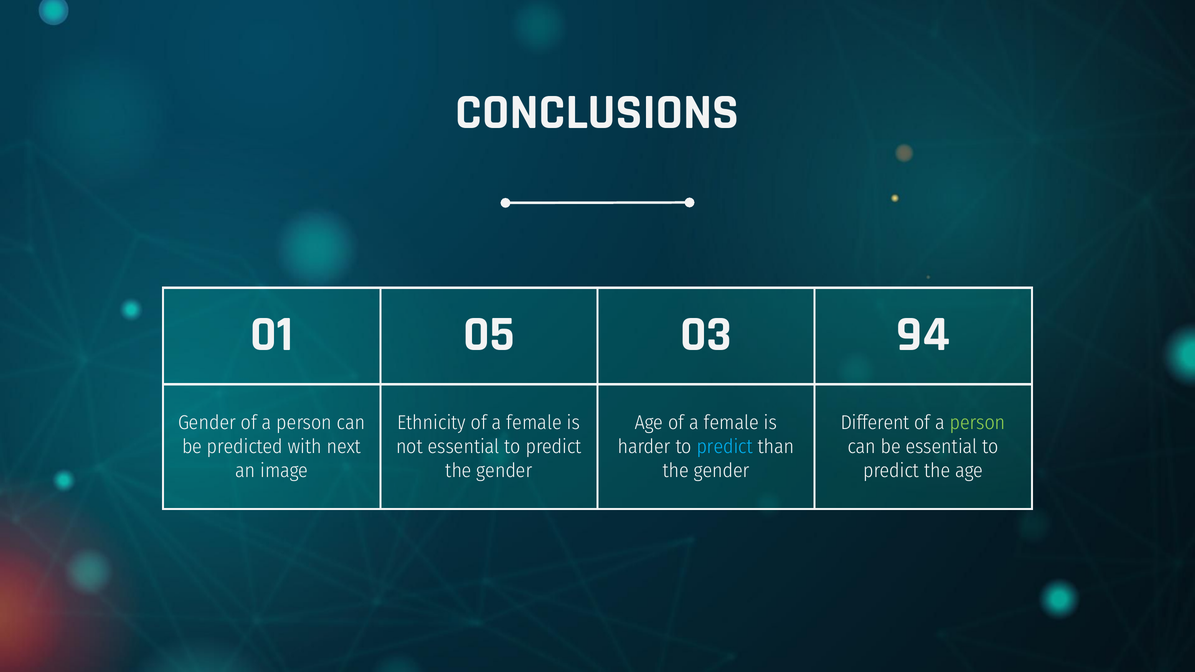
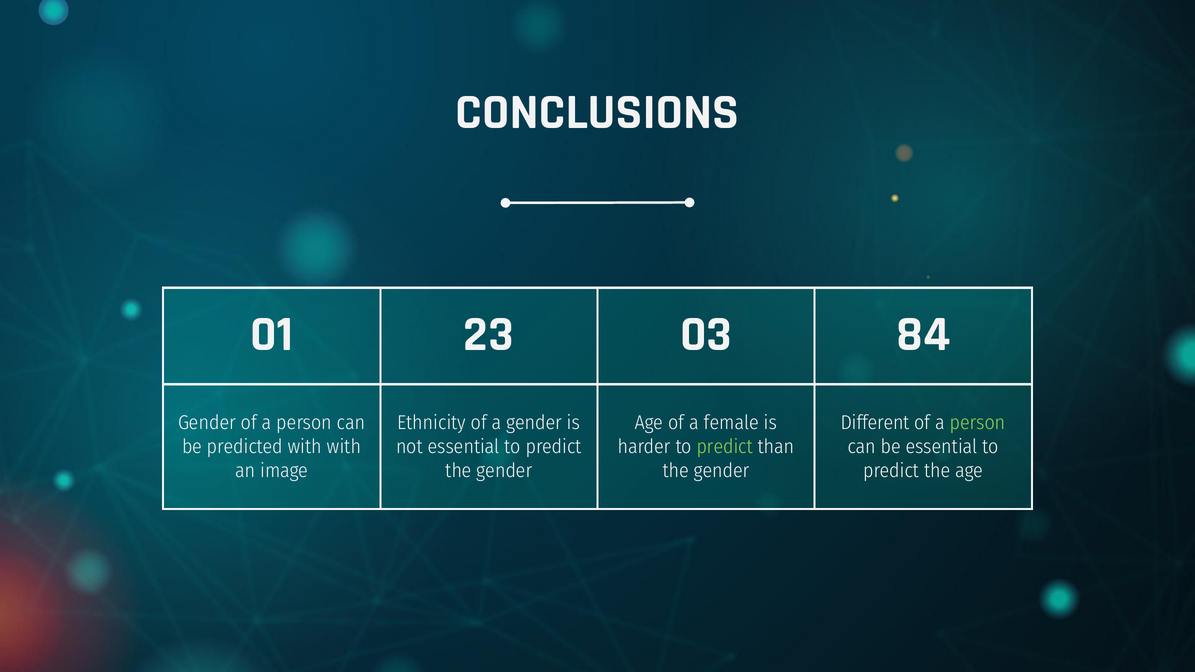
05: 05 -> 23
94: 94 -> 84
Ethnicity of a female: female -> gender
with next: next -> with
predict at (725, 447) colour: light blue -> light green
